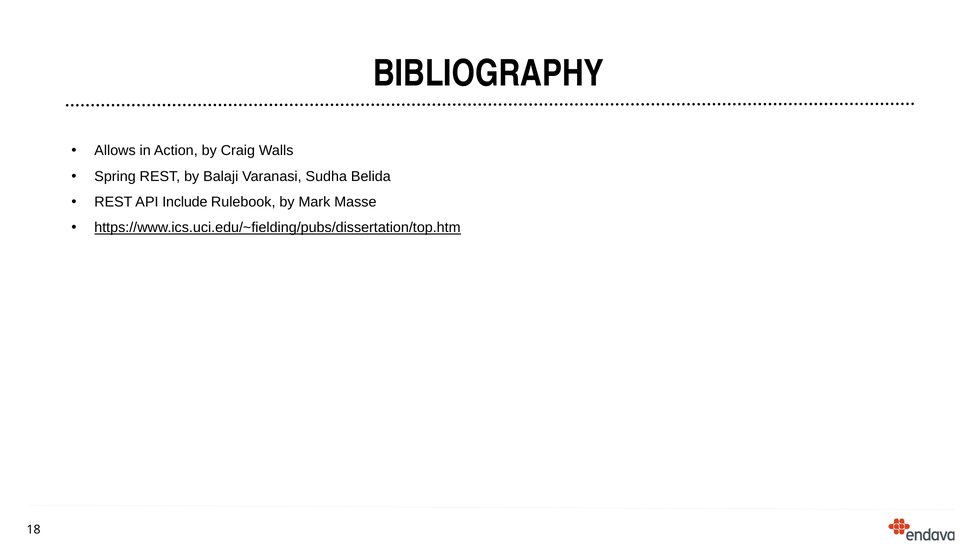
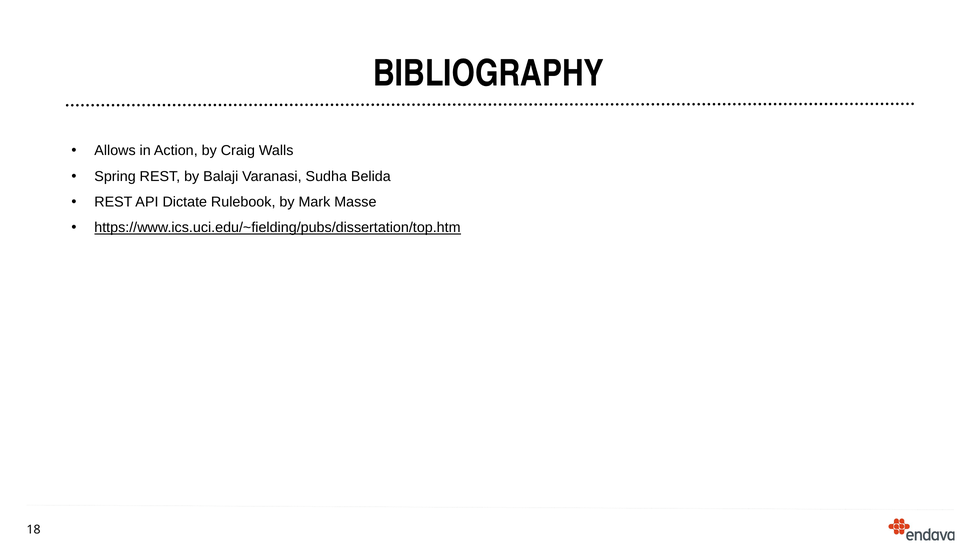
Include: Include -> Dictate
